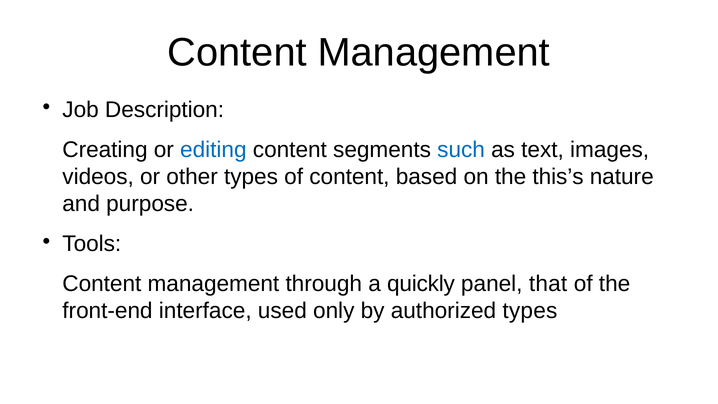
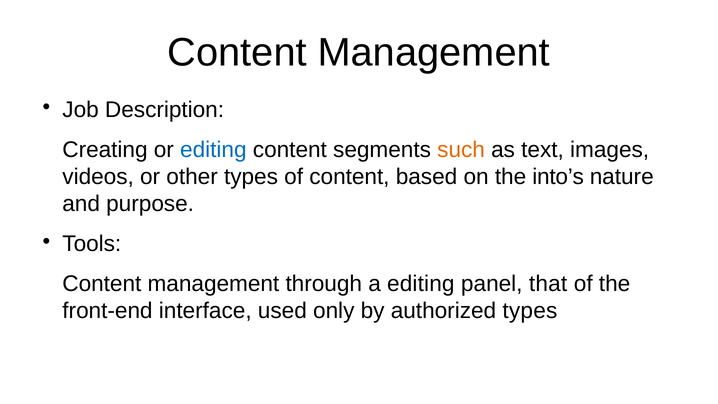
such colour: blue -> orange
this’s: this’s -> into’s
a quickly: quickly -> editing
